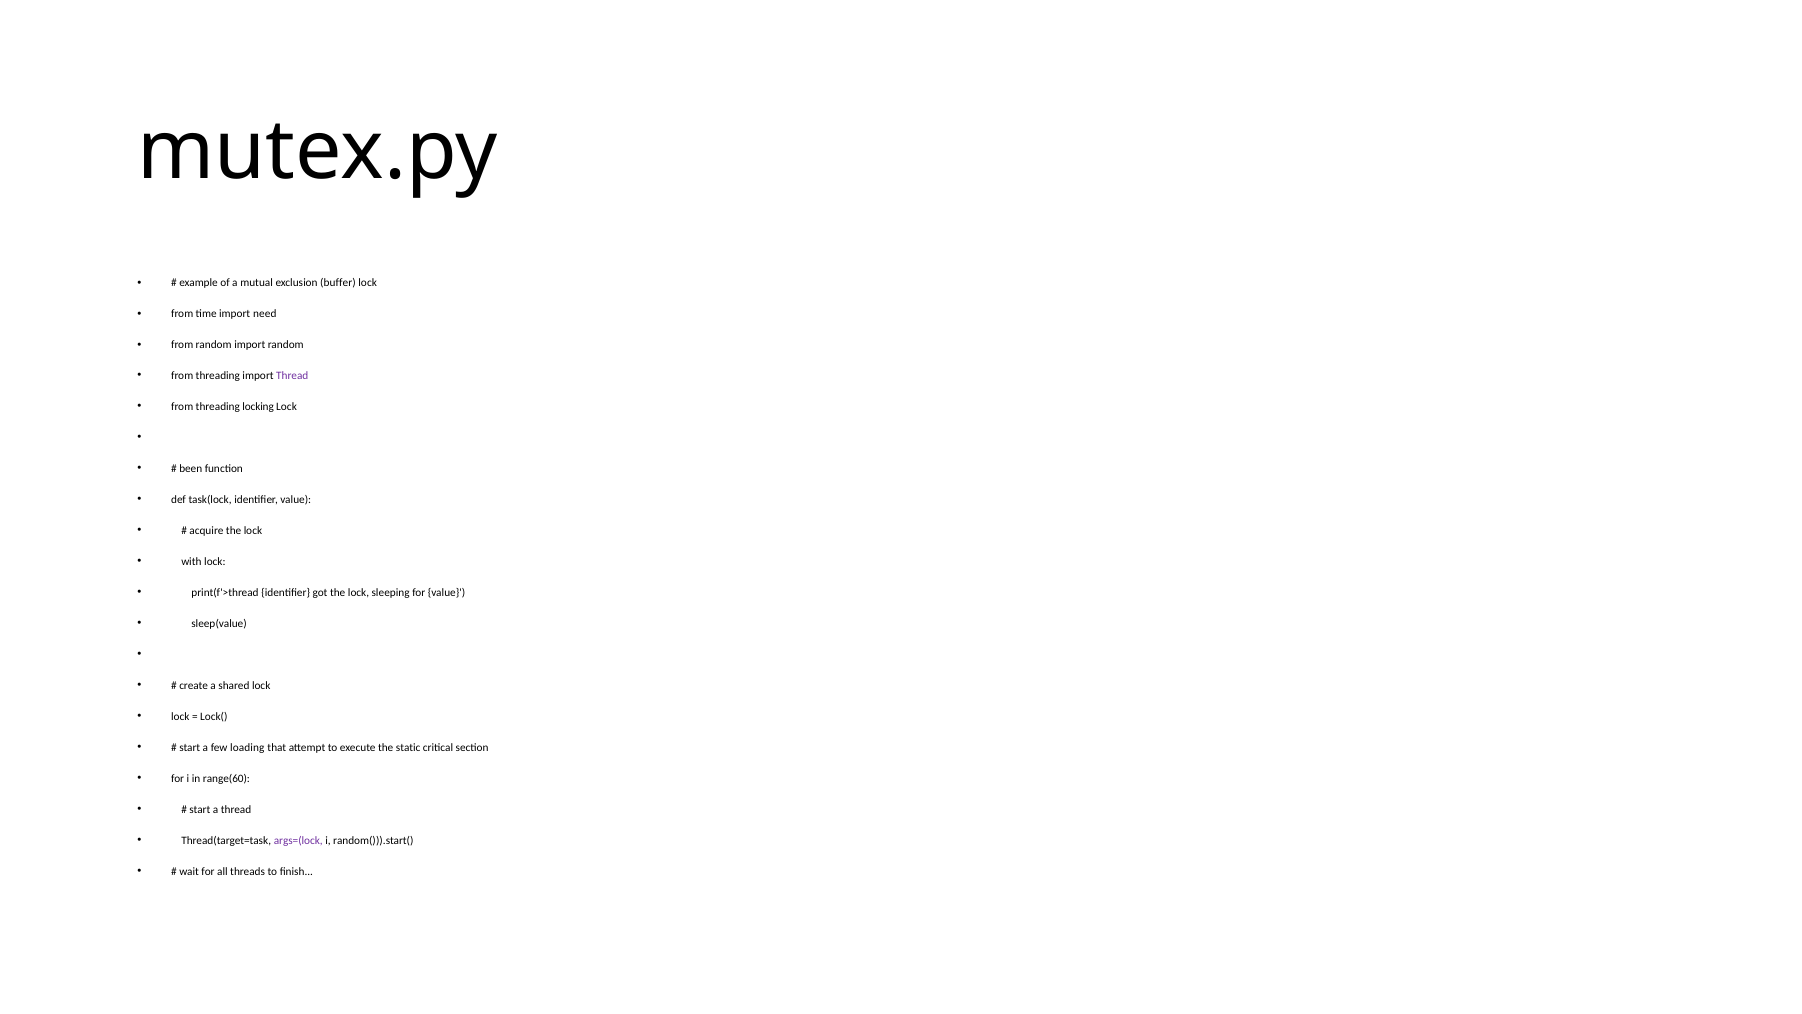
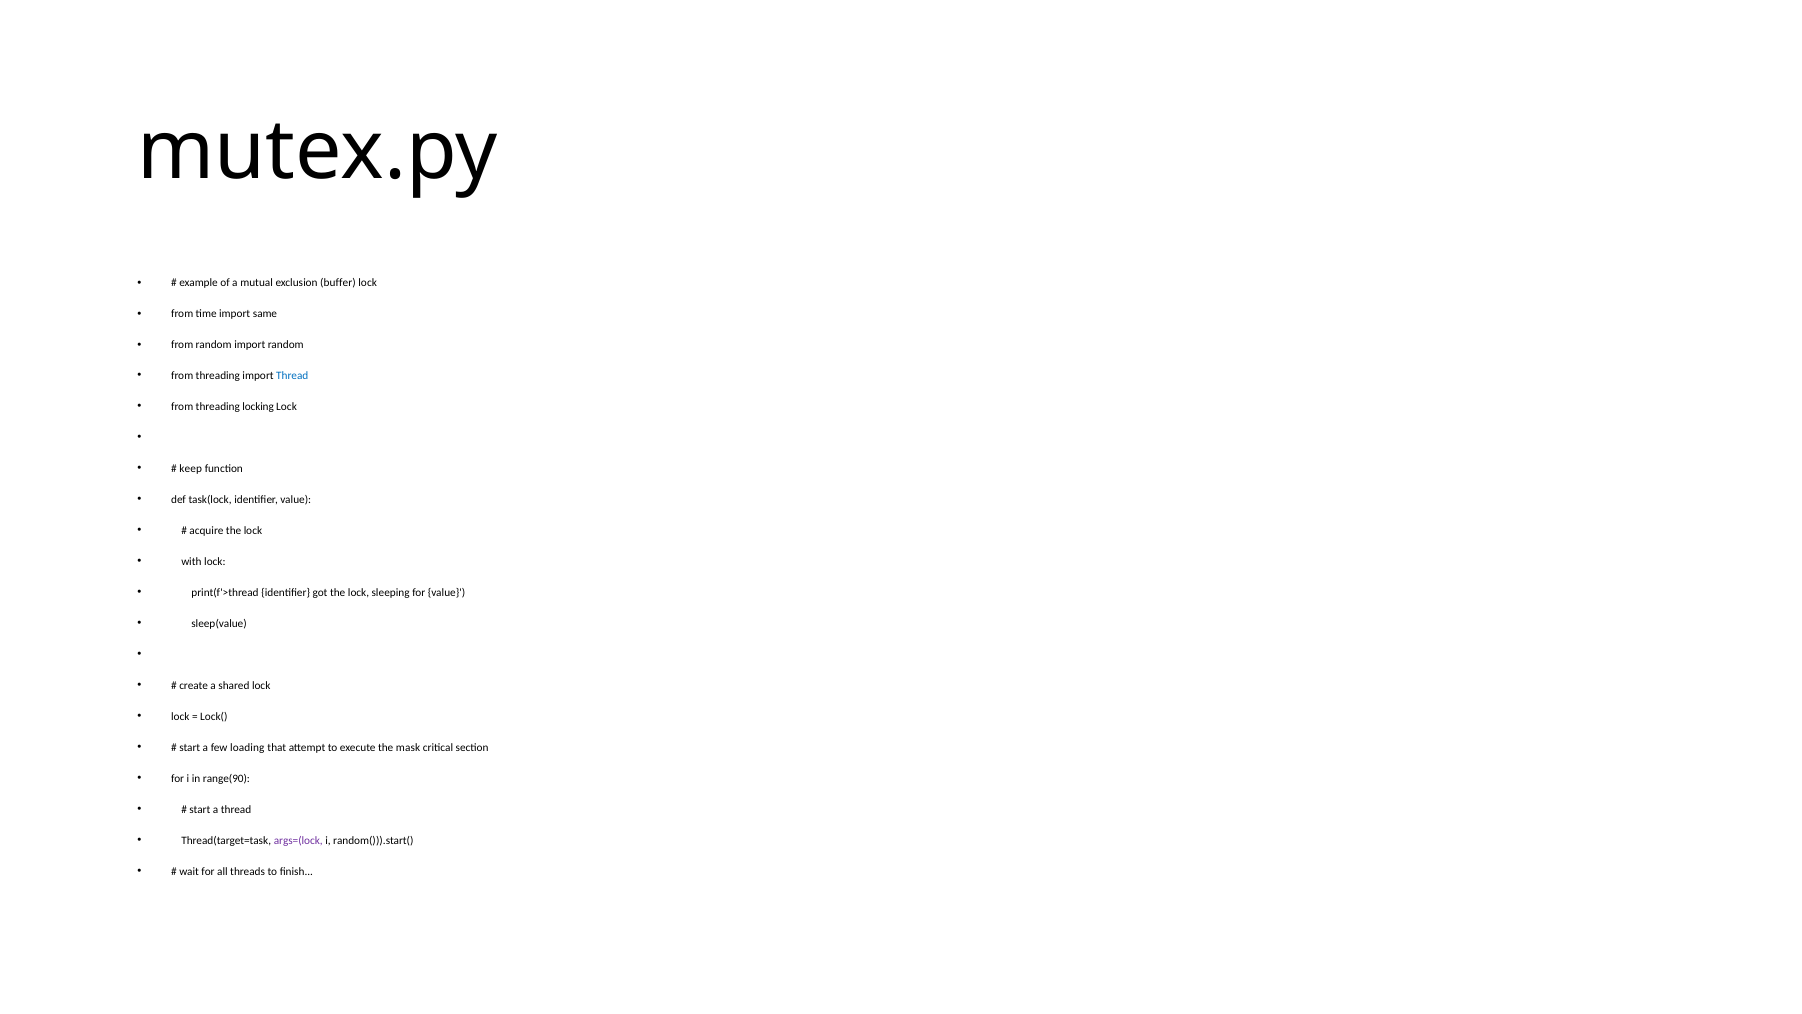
need: need -> same
Thread at (292, 375) colour: purple -> blue
been: been -> keep
static: static -> mask
range(60: range(60 -> range(90
